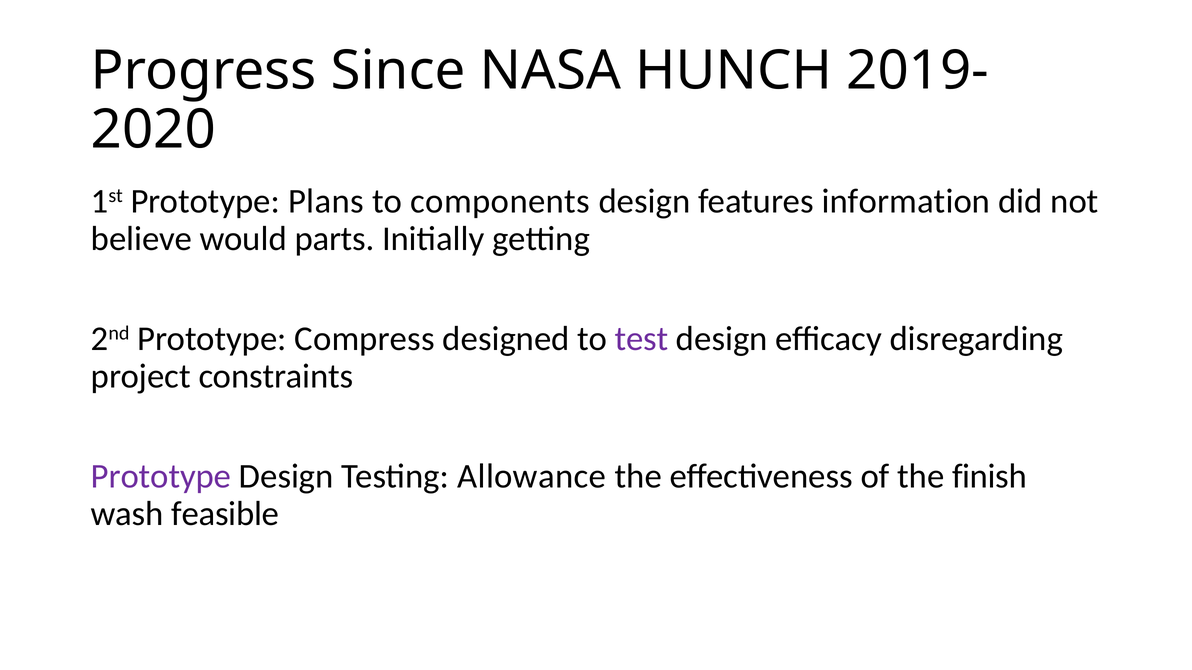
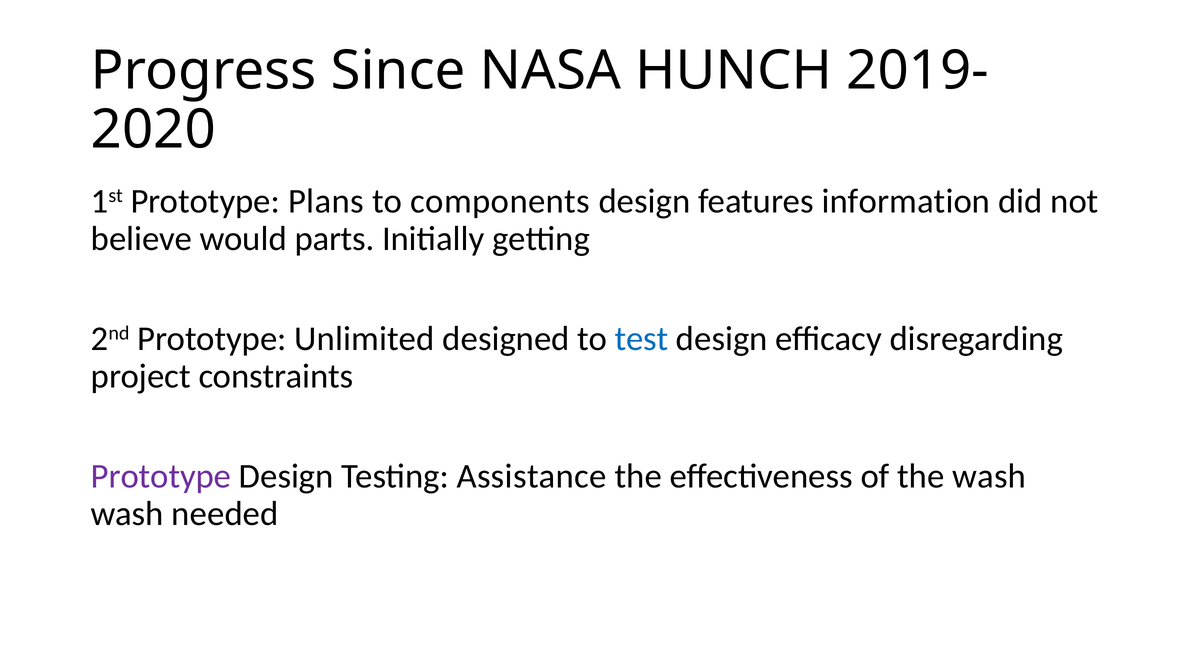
Compress: Compress -> Unlimited
test colour: purple -> blue
Allowance: Allowance -> Assistance
the finish: finish -> wash
feasible: feasible -> needed
